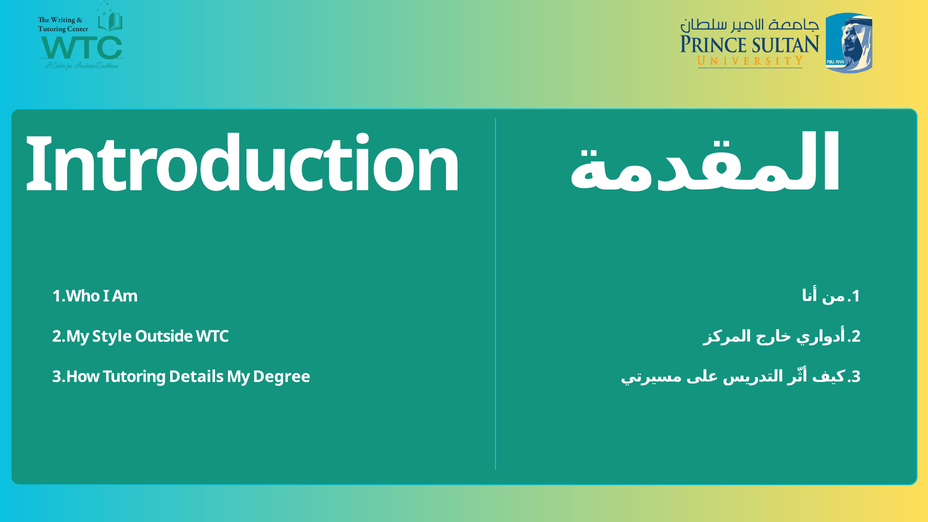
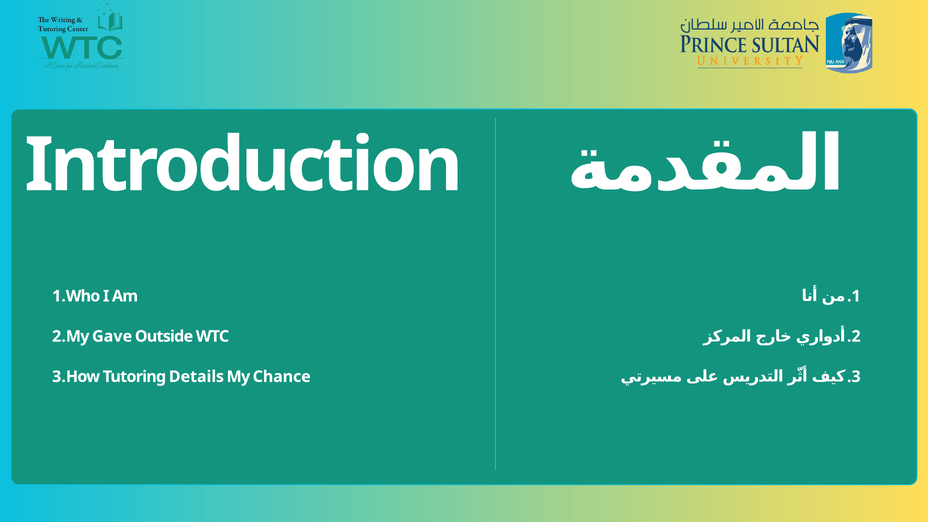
Style: Style -> Gave
Degree: Degree -> Chance
